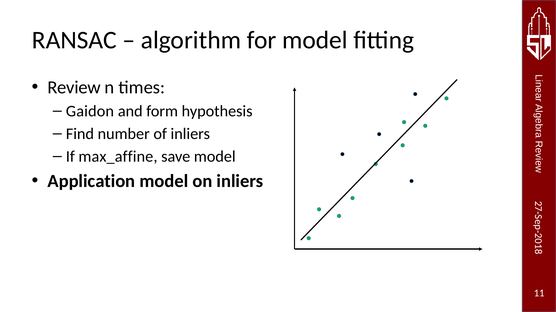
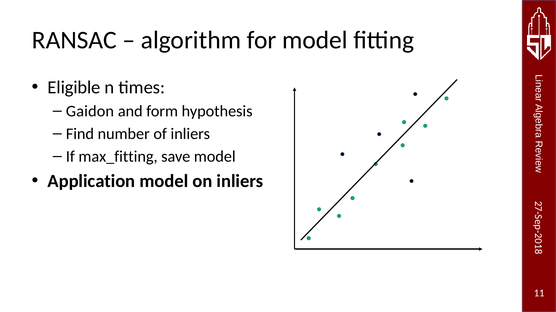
Review: Review -> Eligible
max_affine: max_affine -> max_fitting
